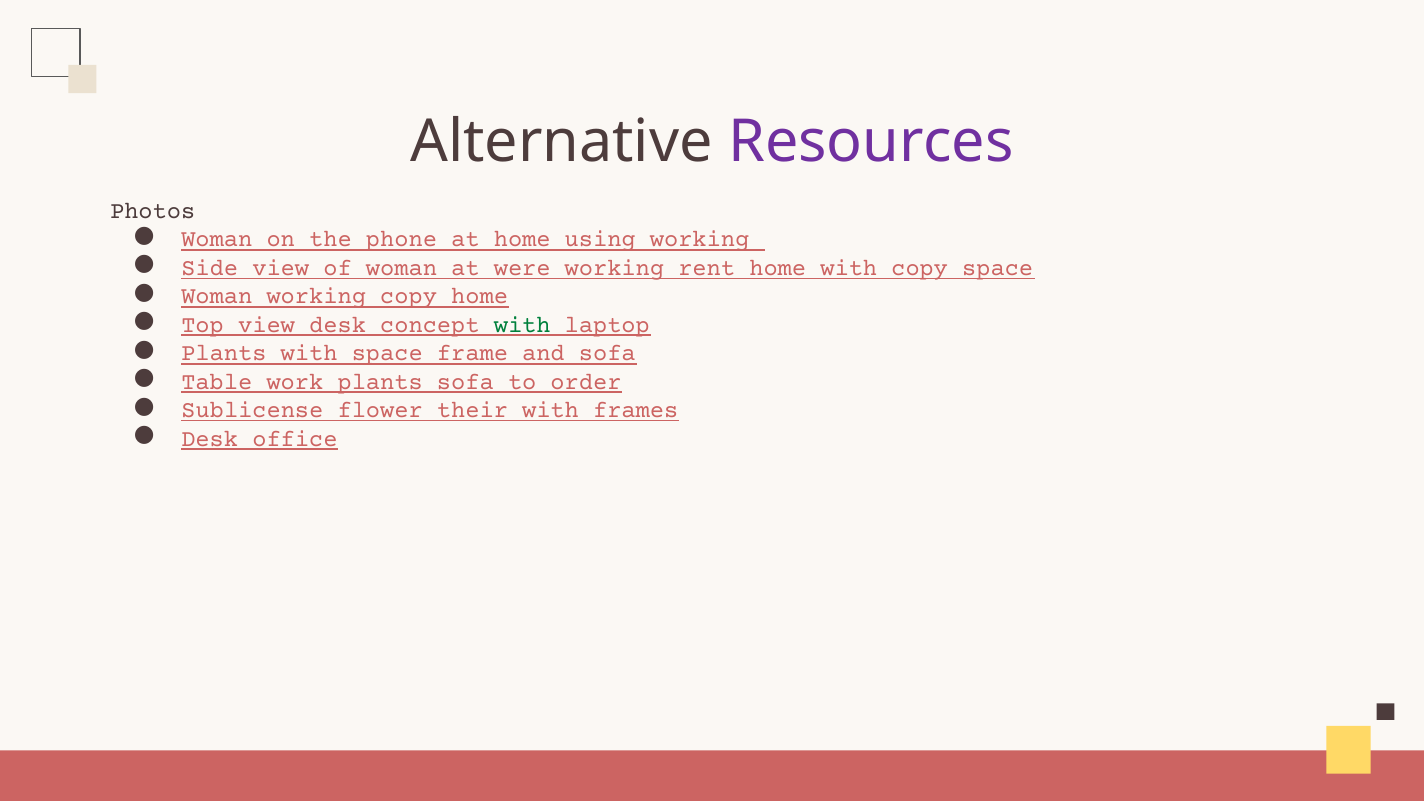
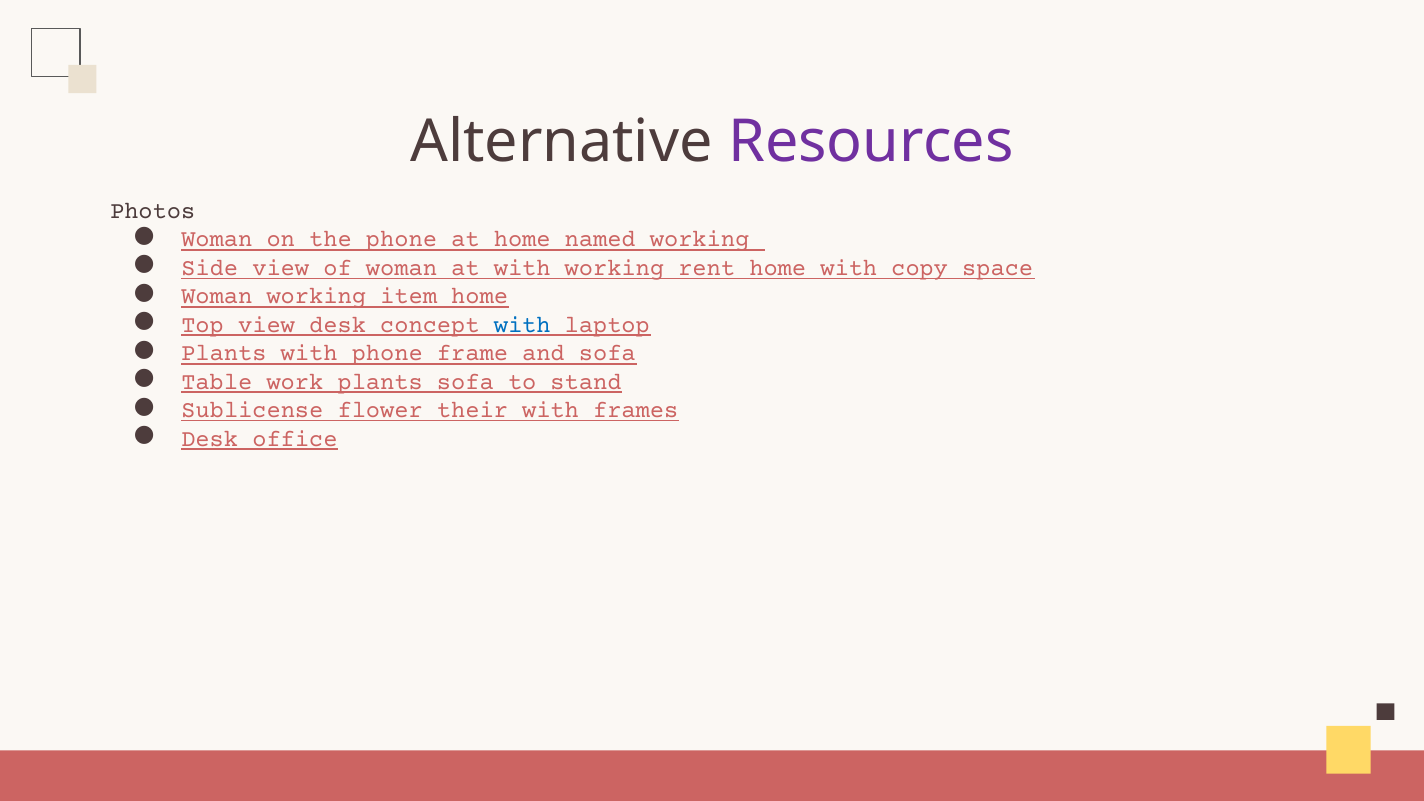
using: using -> named
at were: were -> with
working copy: copy -> item
with at (522, 324) colour: green -> blue
with space: space -> phone
order: order -> stand
